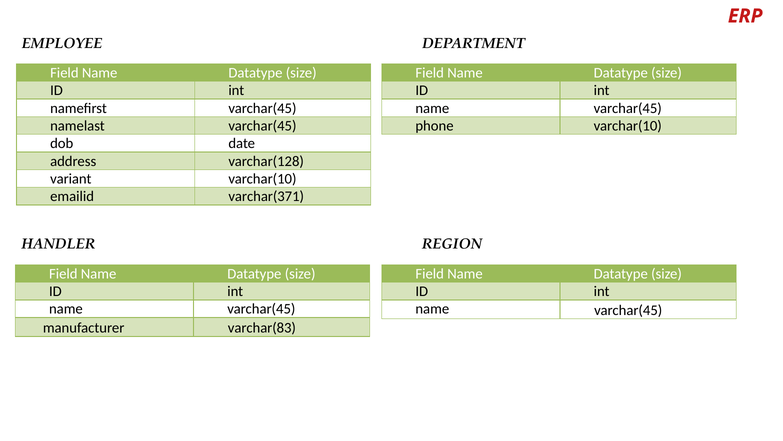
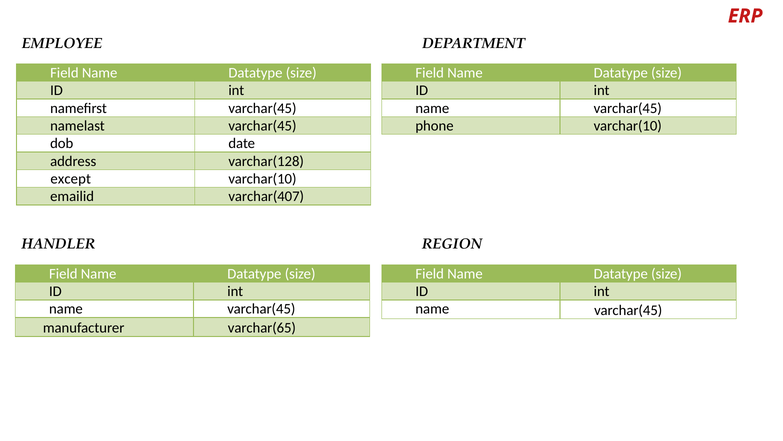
variant: variant -> except
varchar(371: varchar(371 -> varchar(407
varchar(83: varchar(83 -> varchar(65
